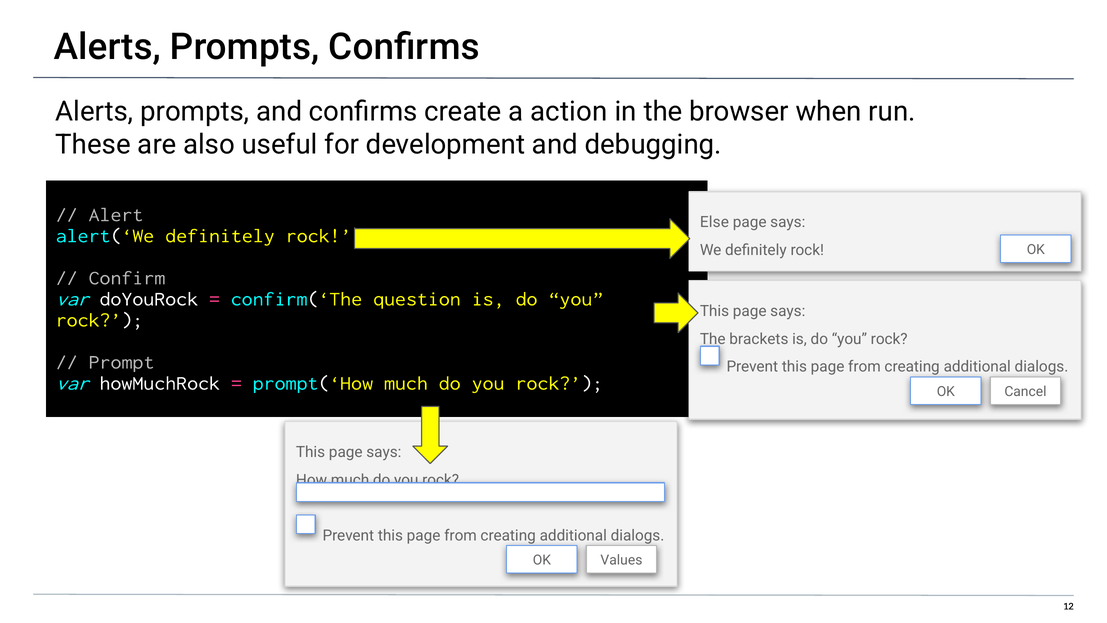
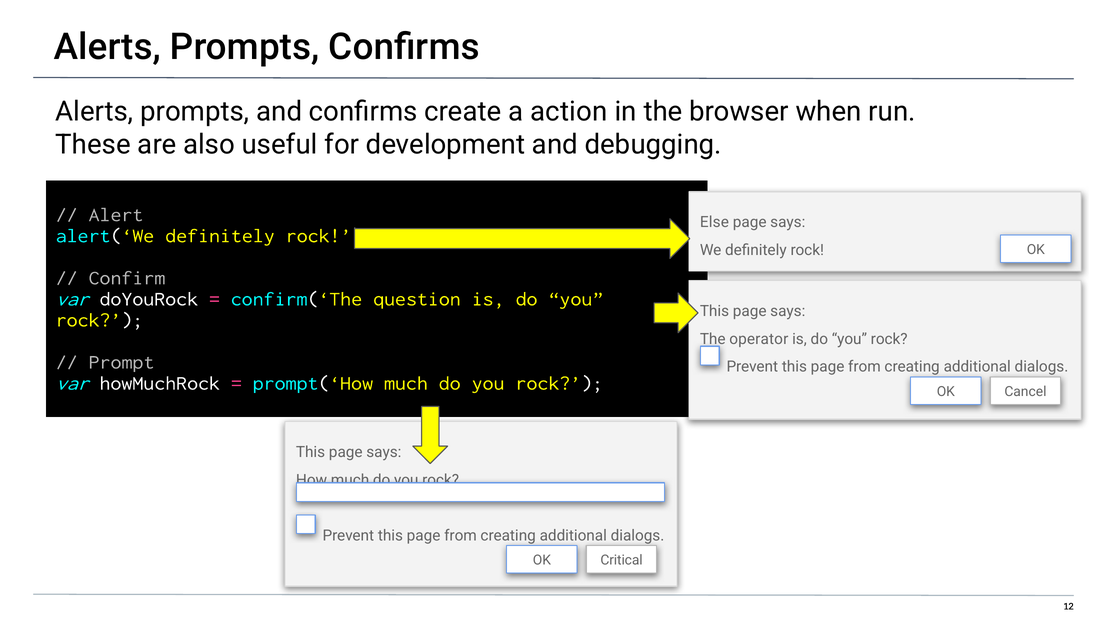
brackets: brackets -> operator
Values: Values -> Critical
